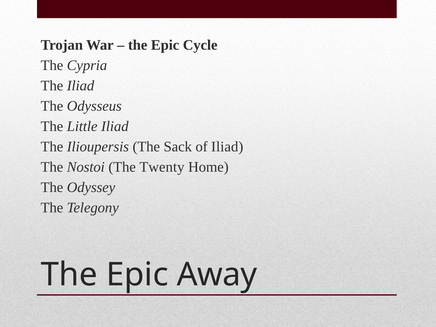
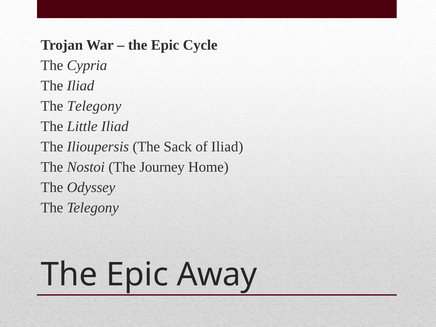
Odysseus at (94, 106): Odysseus -> Telegony
Twenty: Twenty -> Journey
